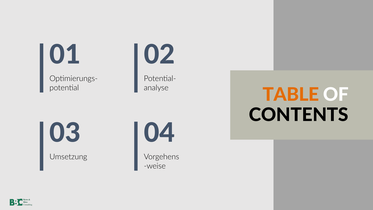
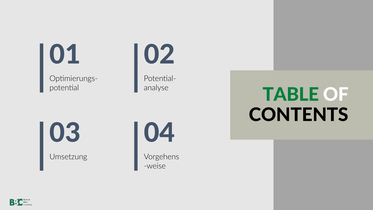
TABLE colour: orange -> green
